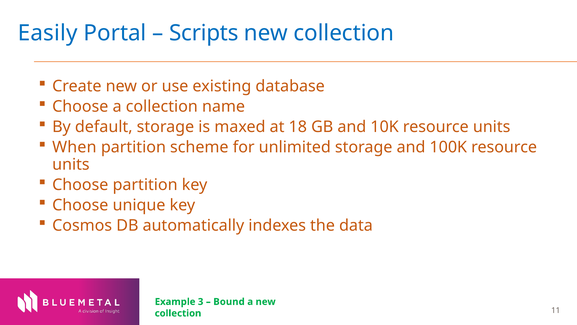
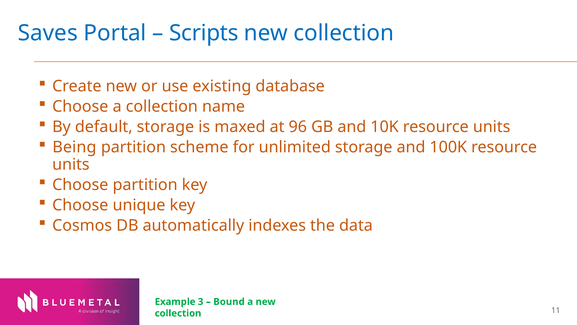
Easily: Easily -> Saves
18: 18 -> 96
When: When -> Being
